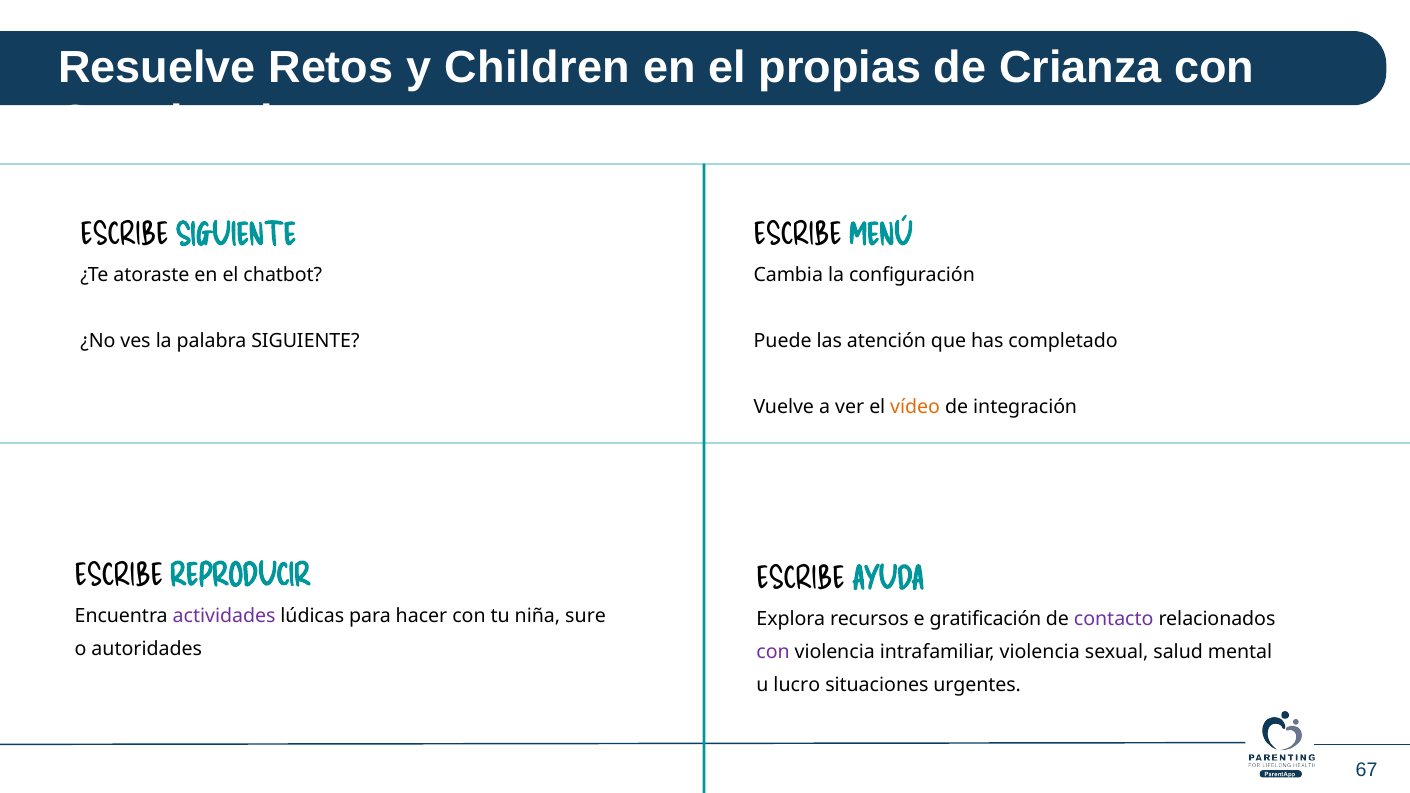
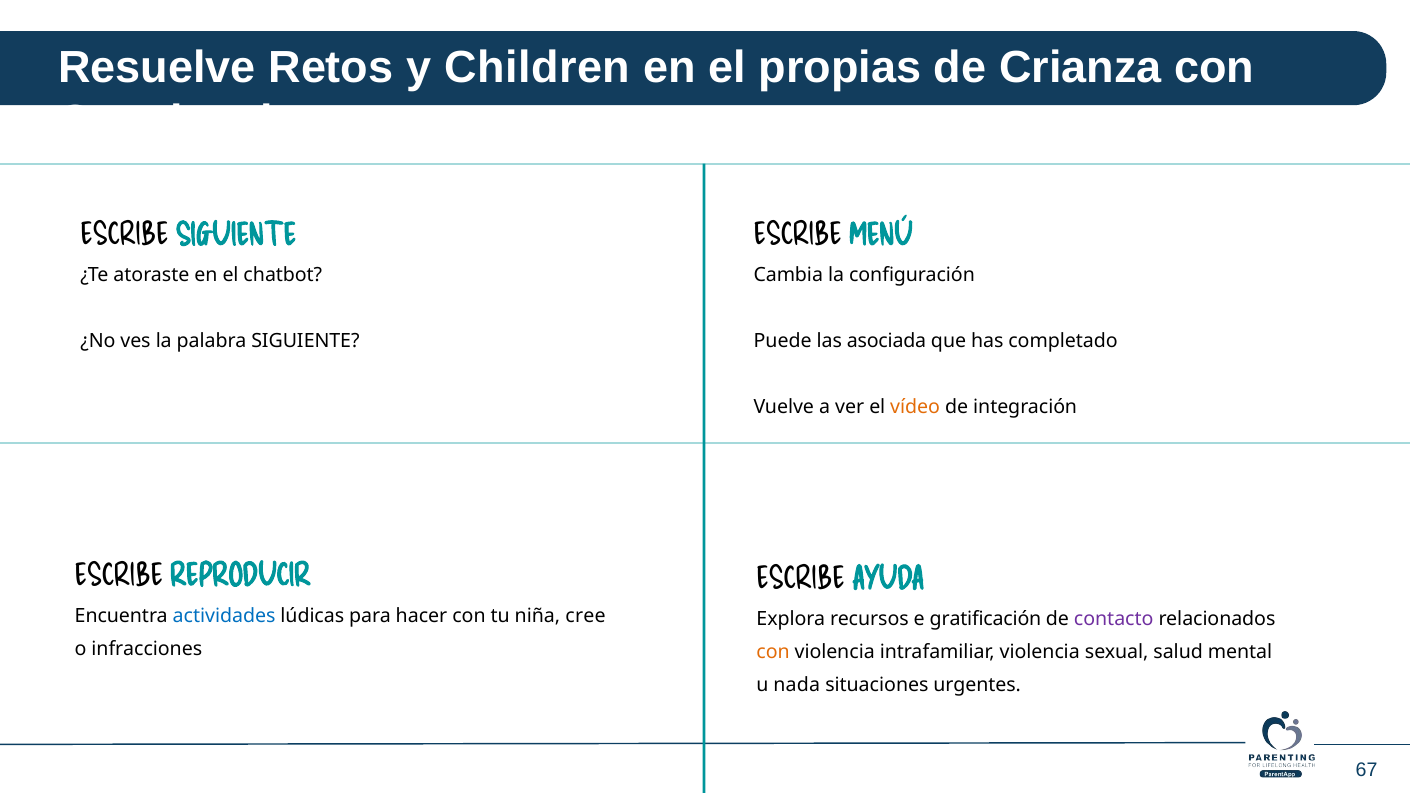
atención: atención -> asociada
actividades colour: purple -> blue
sure: sure -> cree
autoridades: autoridades -> infracciones
con at (773, 652) colour: purple -> orange
lucro: lucro -> nada
